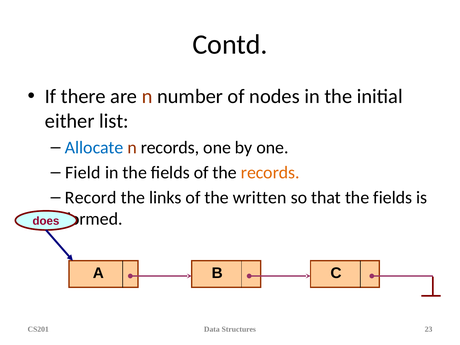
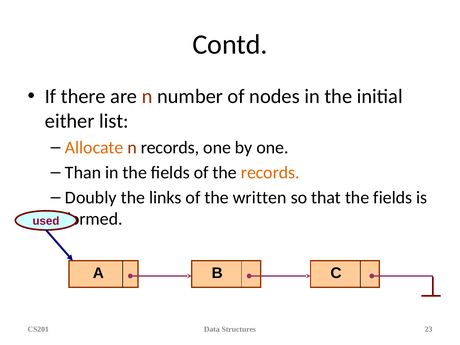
Allocate colour: blue -> orange
Field: Field -> Than
Record: Record -> Doubly
does: does -> used
